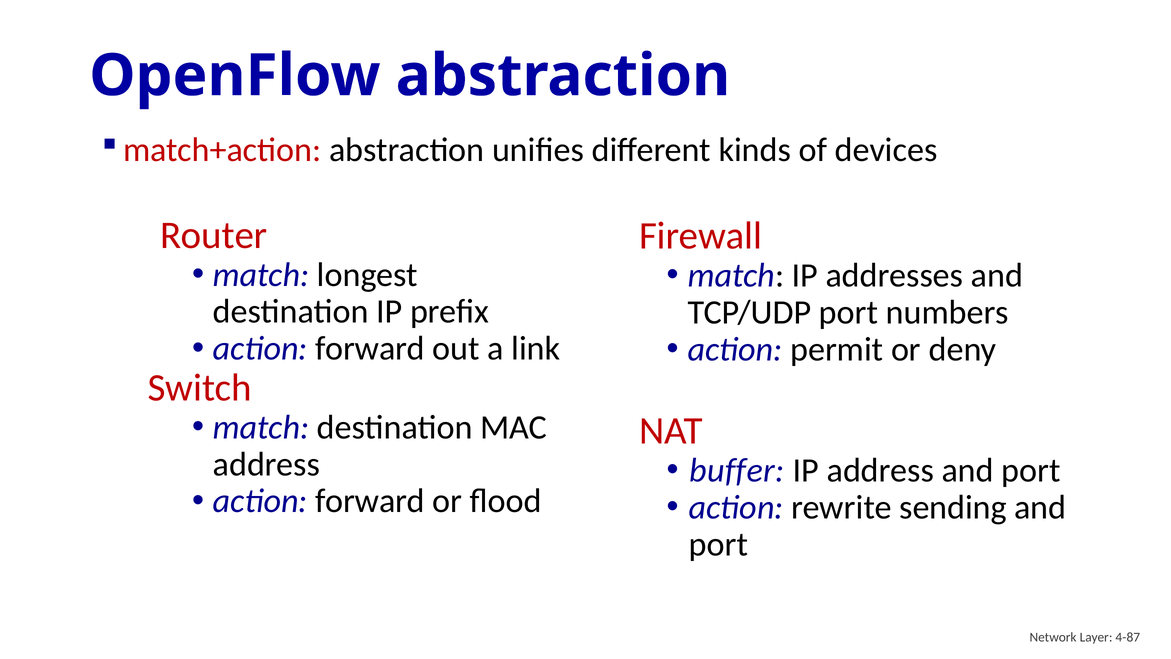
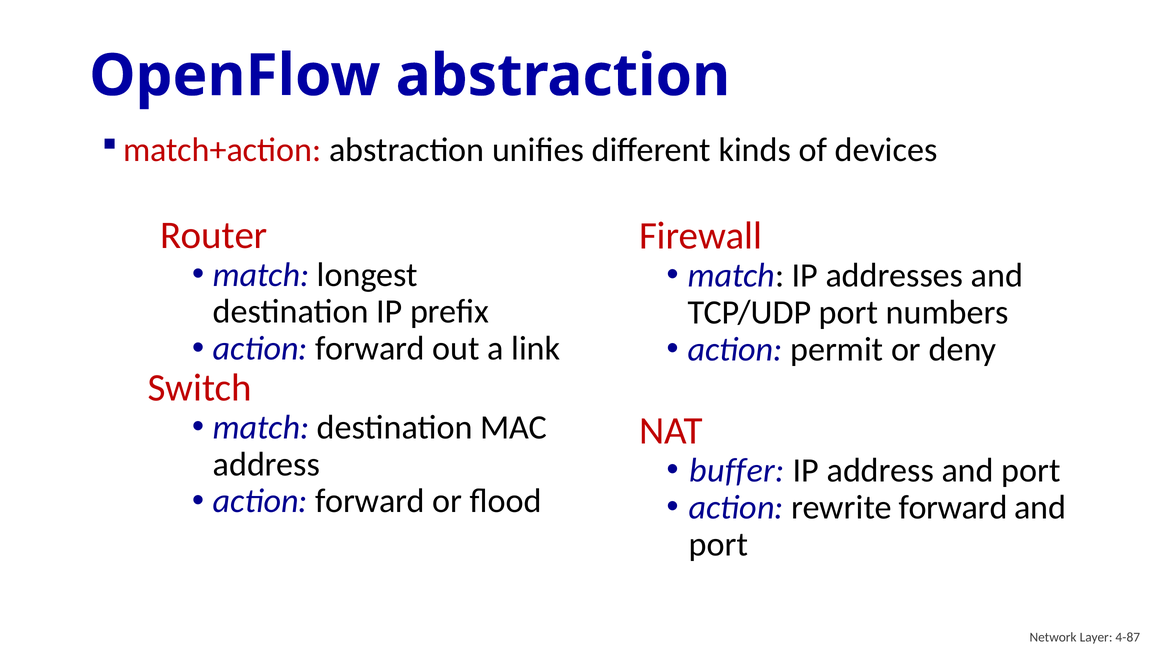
rewrite sending: sending -> forward
